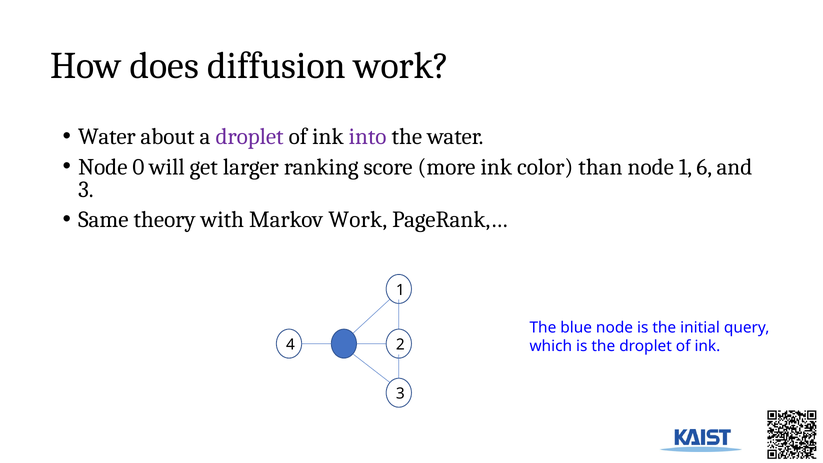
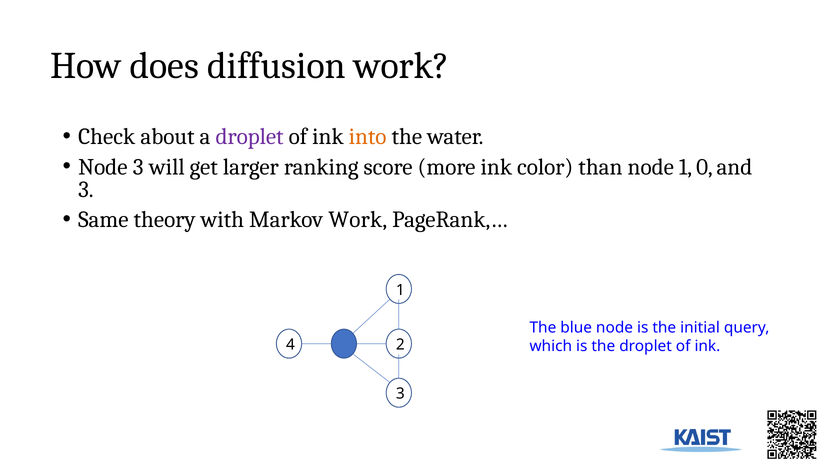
Water at (107, 137): Water -> Check
into colour: purple -> orange
Node 0: 0 -> 3
6: 6 -> 0
